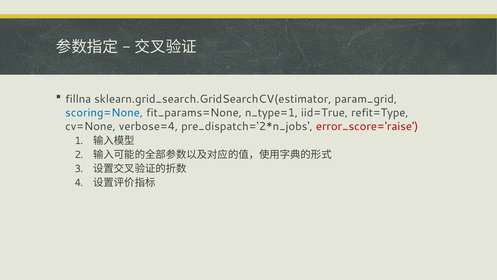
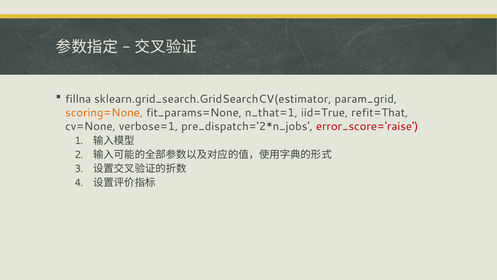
scoring=None colour: blue -> orange
n_type=1: n_type=1 -> n_that=1
refit=Type: refit=Type -> refit=That
verbose=4: verbose=4 -> verbose=1
